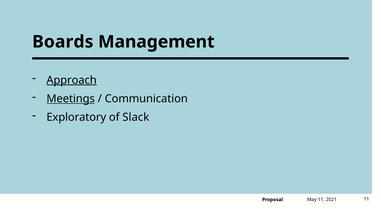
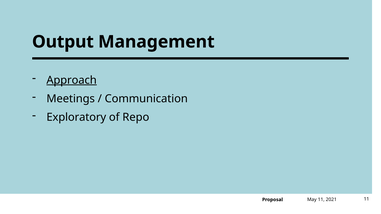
Boards: Boards -> Output
Meetings underline: present -> none
Slack: Slack -> Repo
